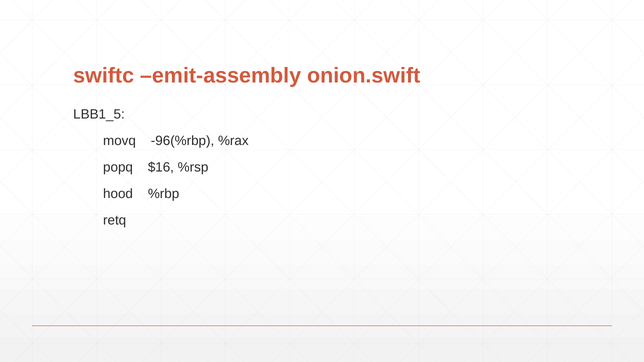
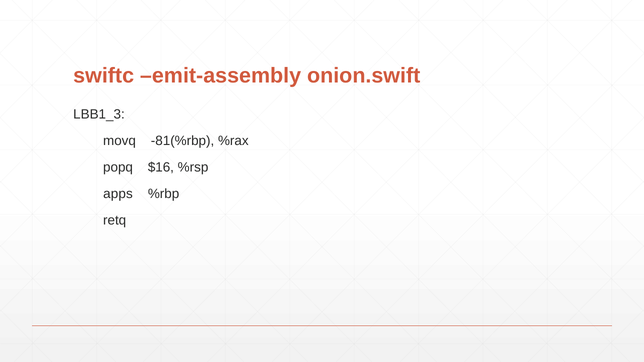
LBB1_5: LBB1_5 -> LBB1_3
-96(%rbp: -96(%rbp -> -81(%rbp
hood: hood -> apps
